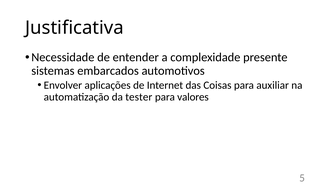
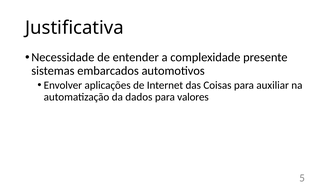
tester: tester -> dados
